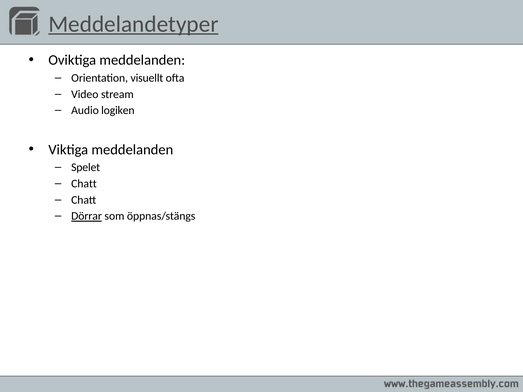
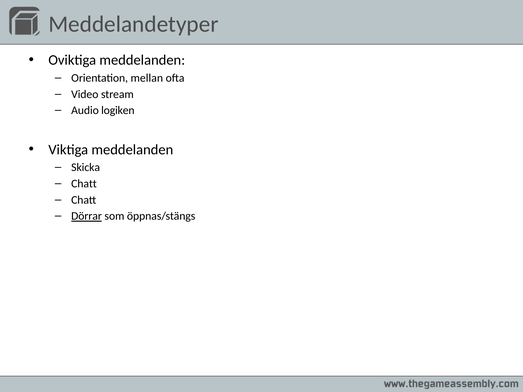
Meddelandetyper underline: present -> none
visuellt: visuellt -> mellan
Spelet: Spelet -> Skicka
